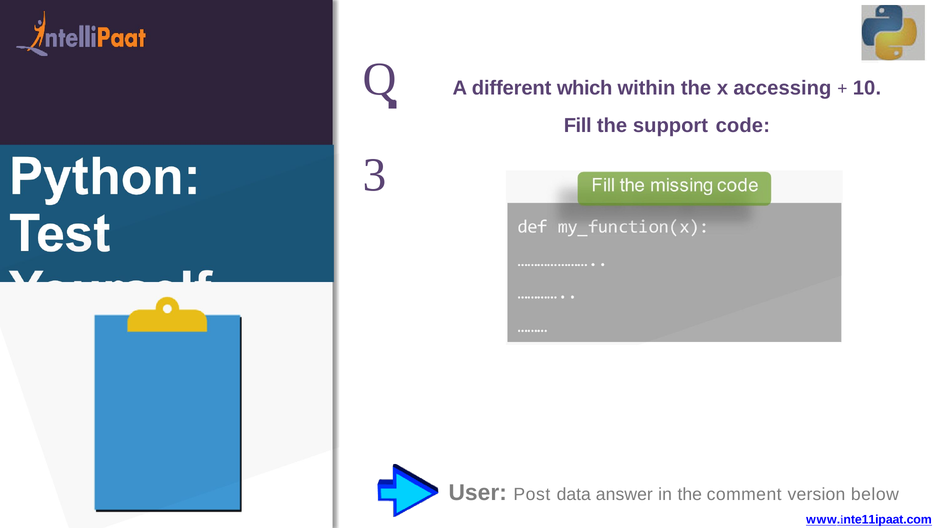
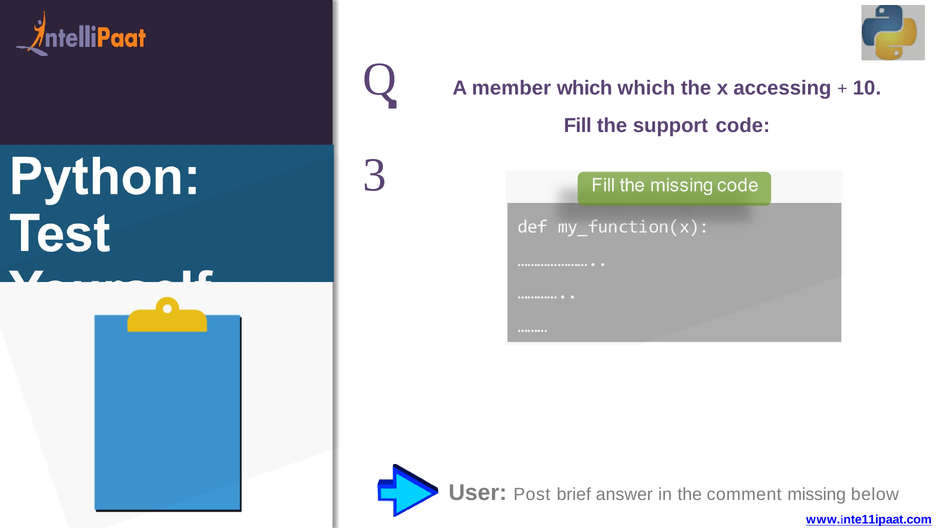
different: different -> member
which within: within -> which
data: data -> brief
version: version -> missing
